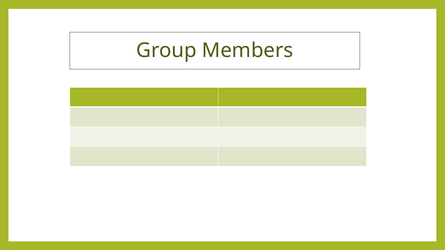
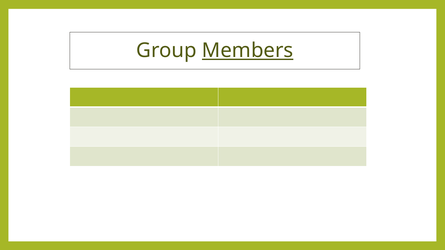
Members underline: none -> present
